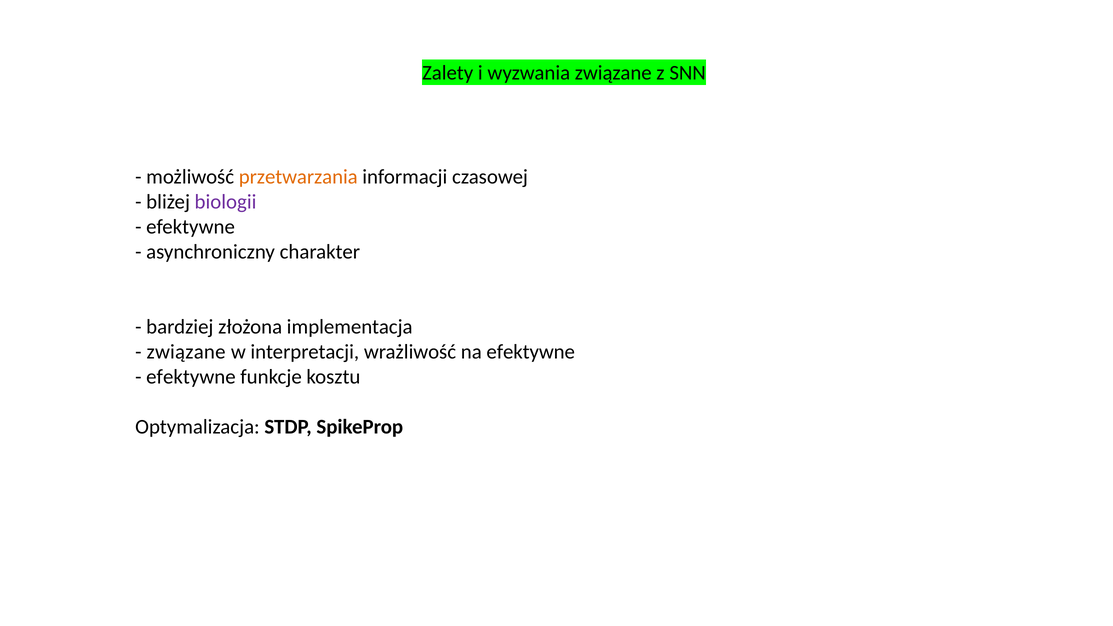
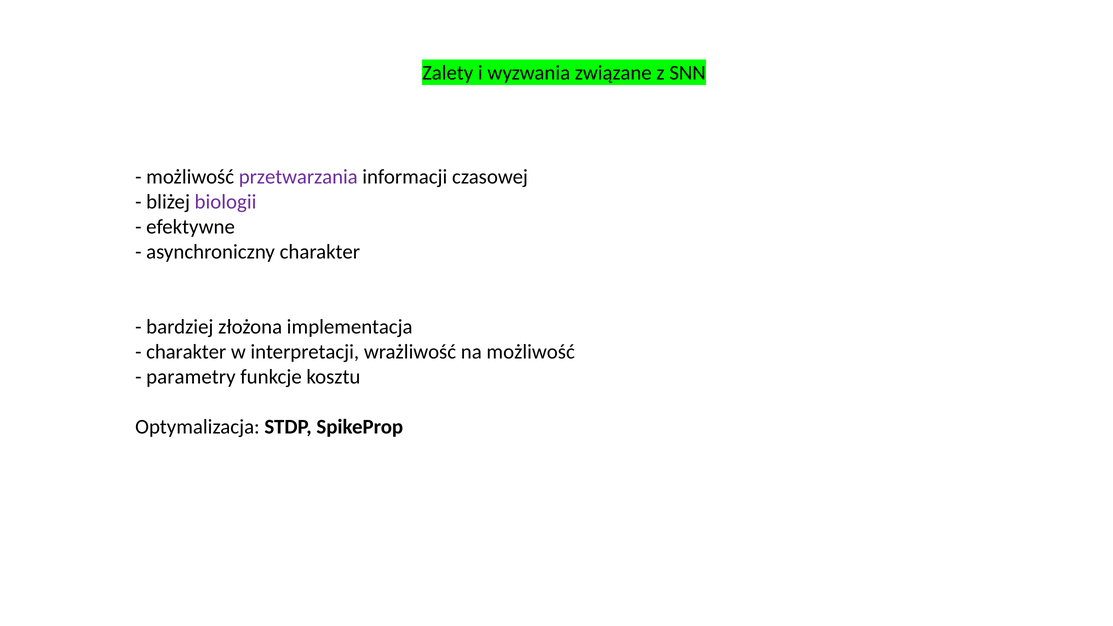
przetwarzania colour: orange -> purple
związane at (186, 352): związane -> charakter
na efektywne: efektywne -> możliwość
efektywne at (191, 377): efektywne -> parametry
